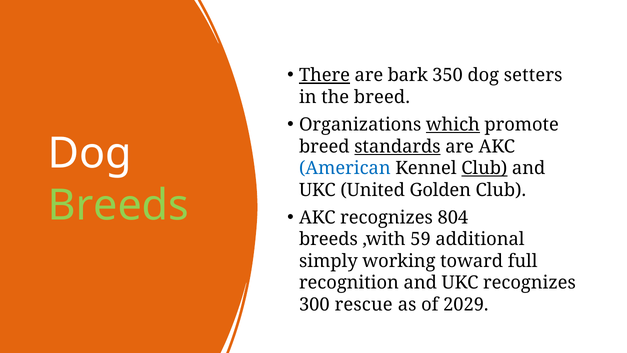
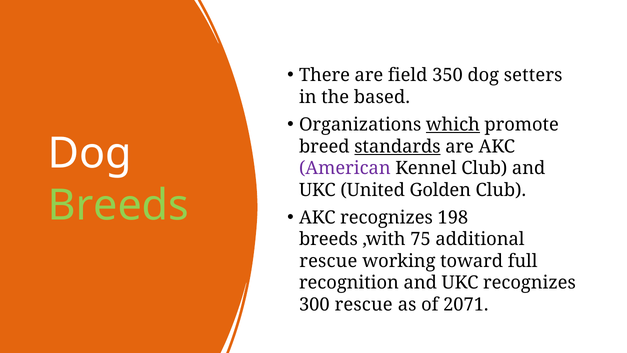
There underline: present -> none
bark: bark -> field
the breed: breed -> based
American colour: blue -> purple
Club at (484, 168) underline: present -> none
804: 804 -> 198
59: 59 -> 75
simply at (328, 261): simply -> rescue
2029: 2029 -> 2071
